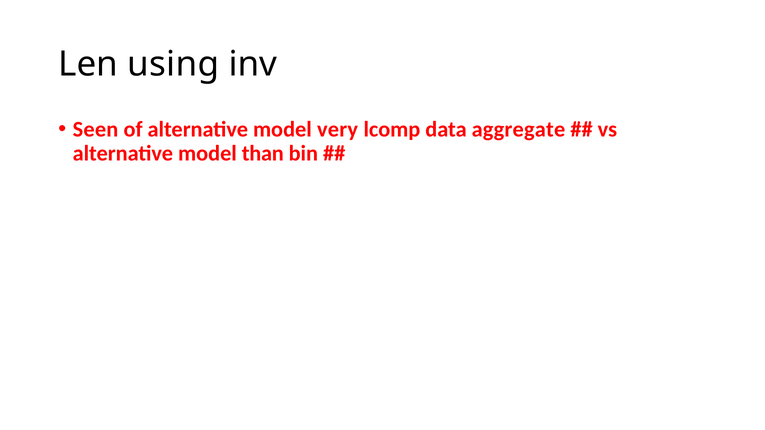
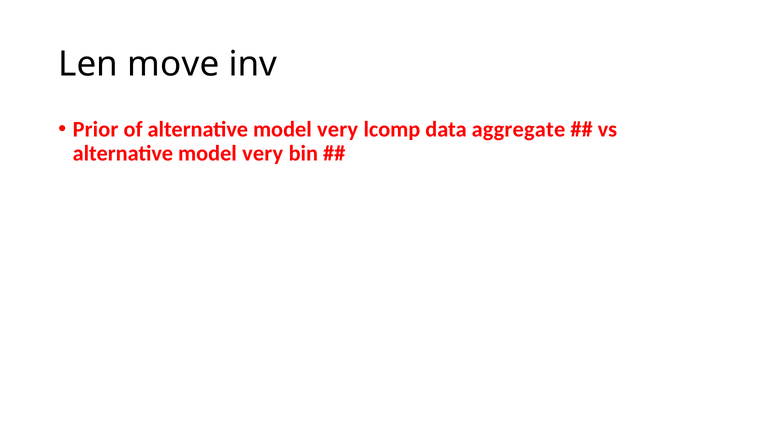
using: using -> move
Seen: Seen -> Prior
than at (263, 153): than -> very
